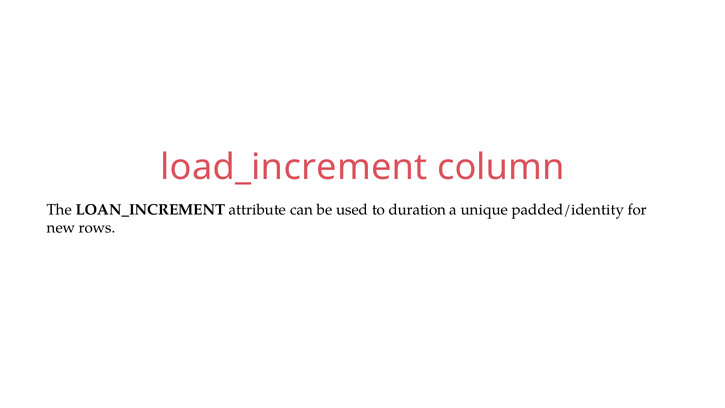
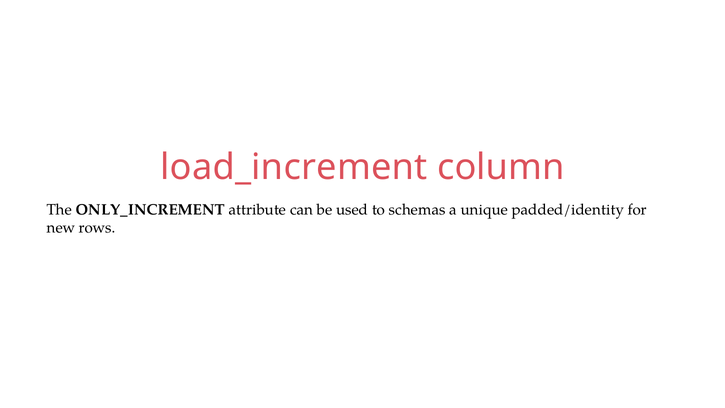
LOAN_INCREMENT: LOAN_INCREMENT -> ONLY_INCREMENT
duration: duration -> schemas
